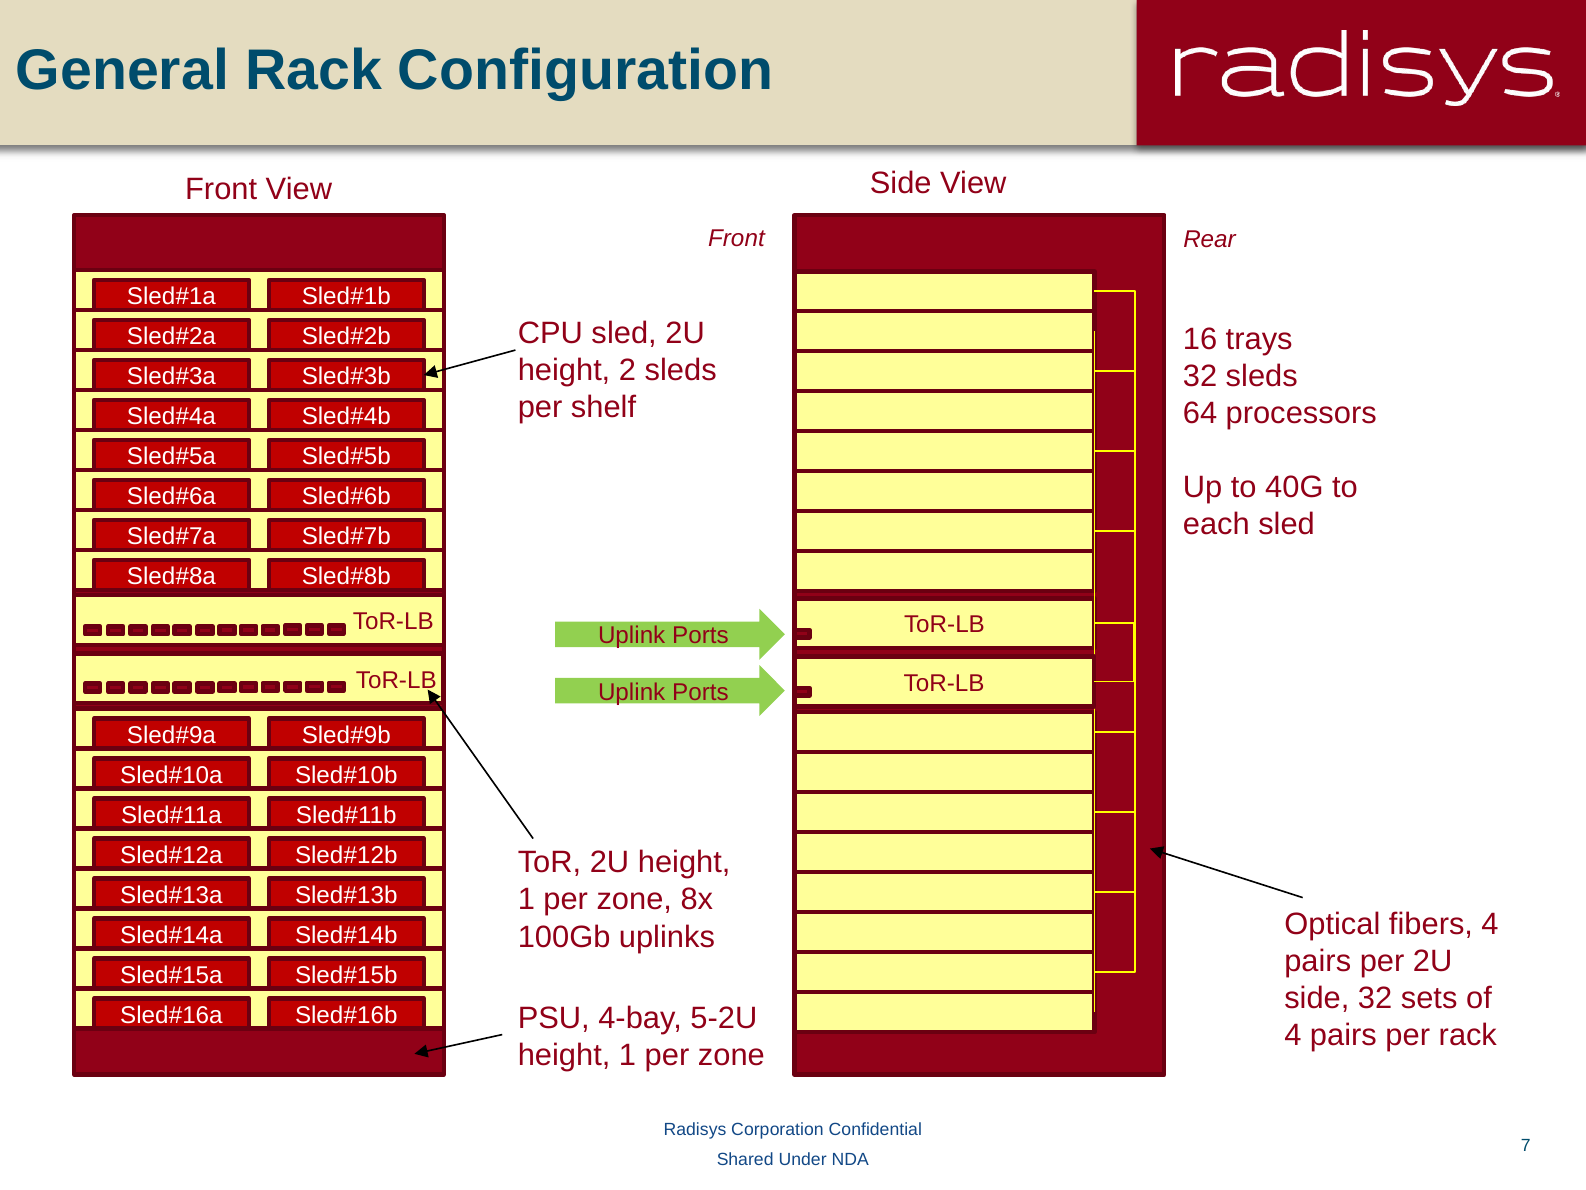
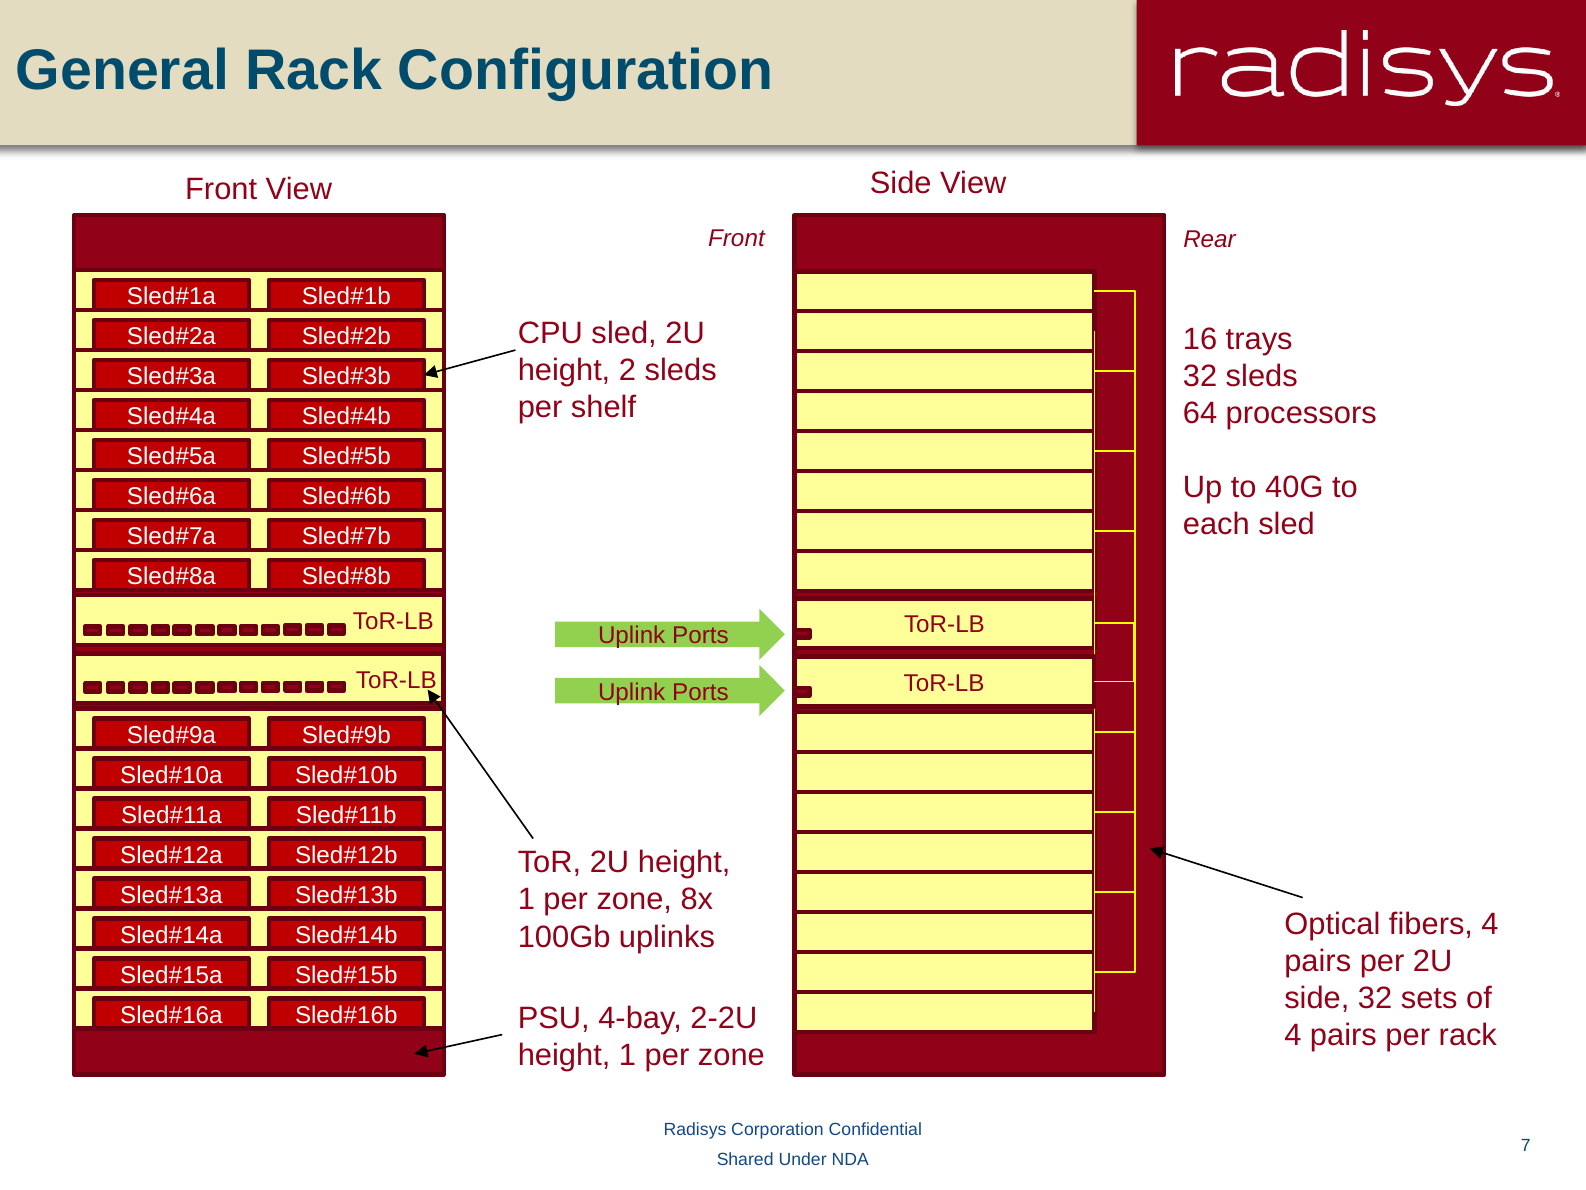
5-2U: 5-2U -> 2-2U
